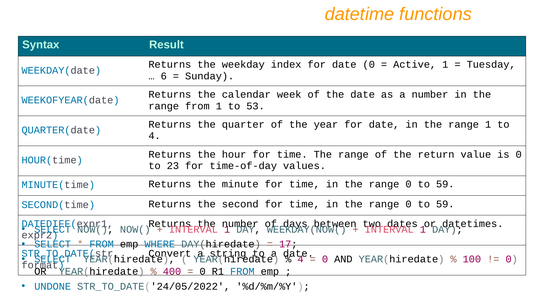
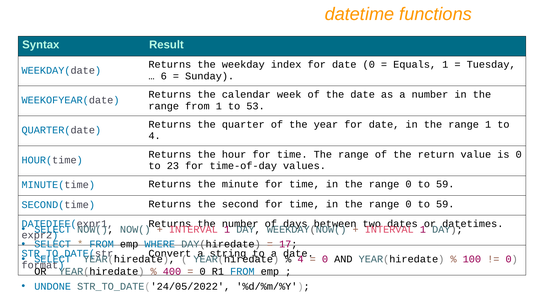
Active: Active -> Equals
